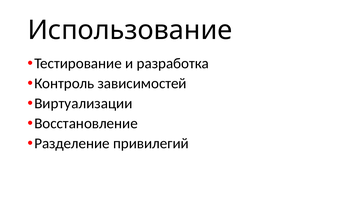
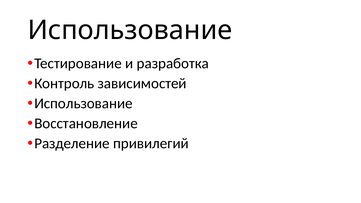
Виртуализации at (83, 103): Виртуализации -> Использование
